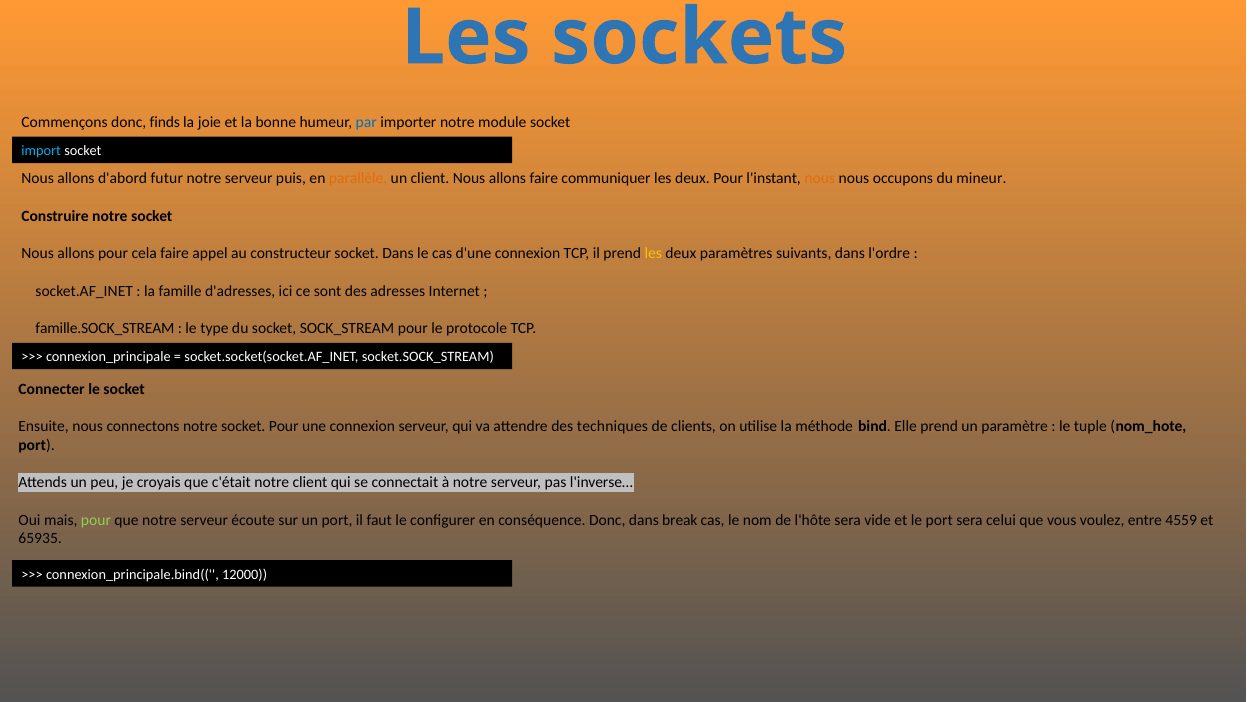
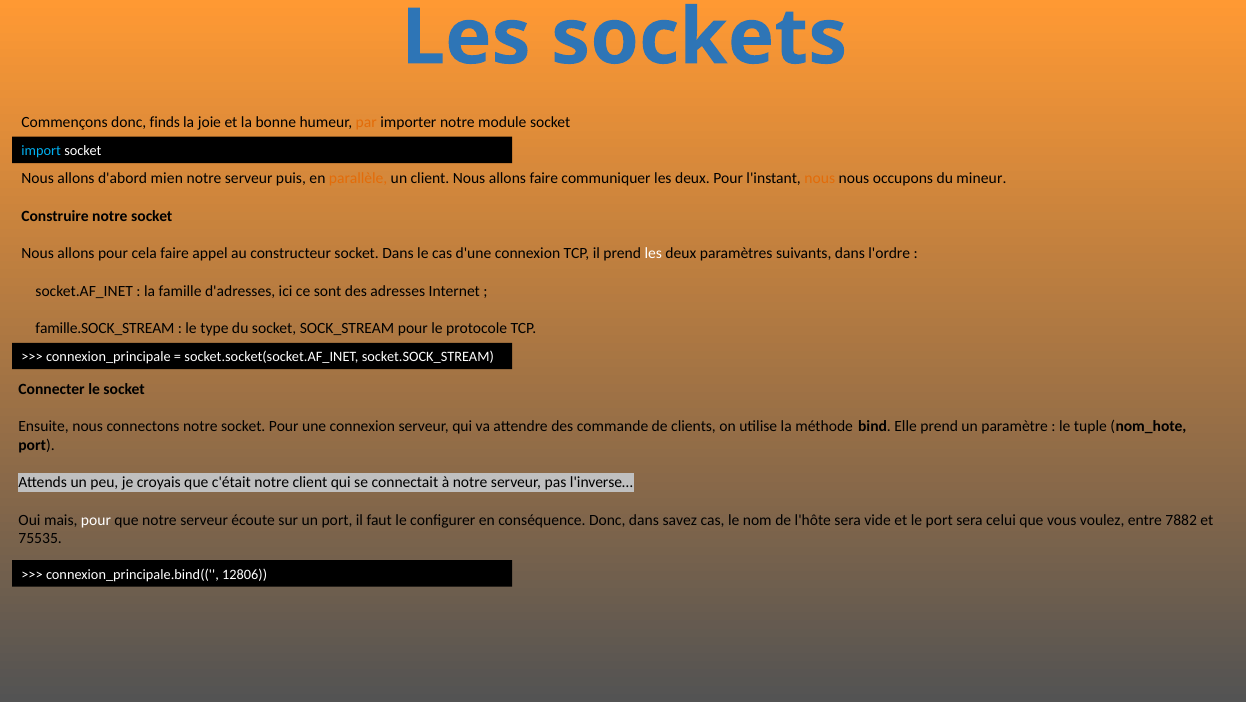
par colour: blue -> orange
futur: futur -> mien
les at (653, 254) colour: yellow -> white
techniques: techniques -> commande
pour at (96, 520) colour: light green -> white
break: break -> savez
4559: 4559 -> 7882
65935: 65935 -> 75535
12000: 12000 -> 12806
